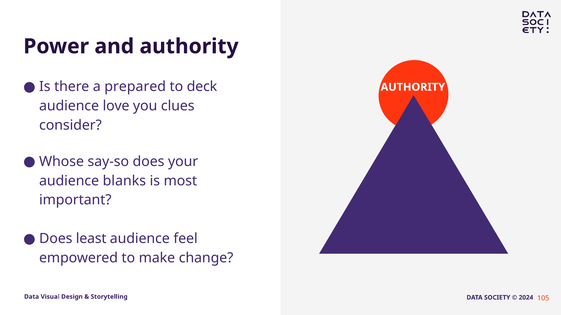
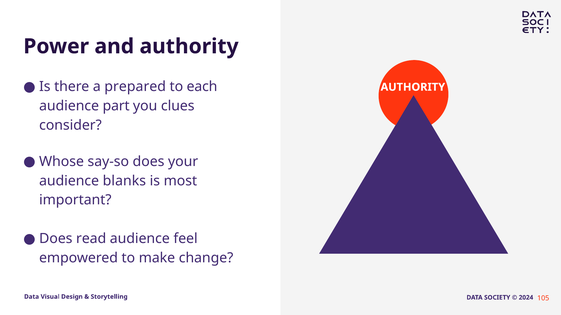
deck: deck -> each
love: love -> part
least: least -> read
